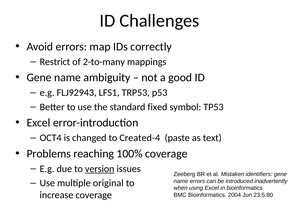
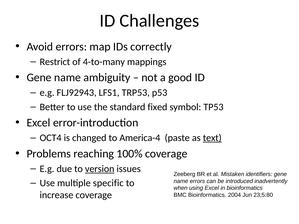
2-to-many: 2-to-many -> 4-to-many
Created-4: Created-4 -> America-4
text underline: none -> present
original: original -> specific
